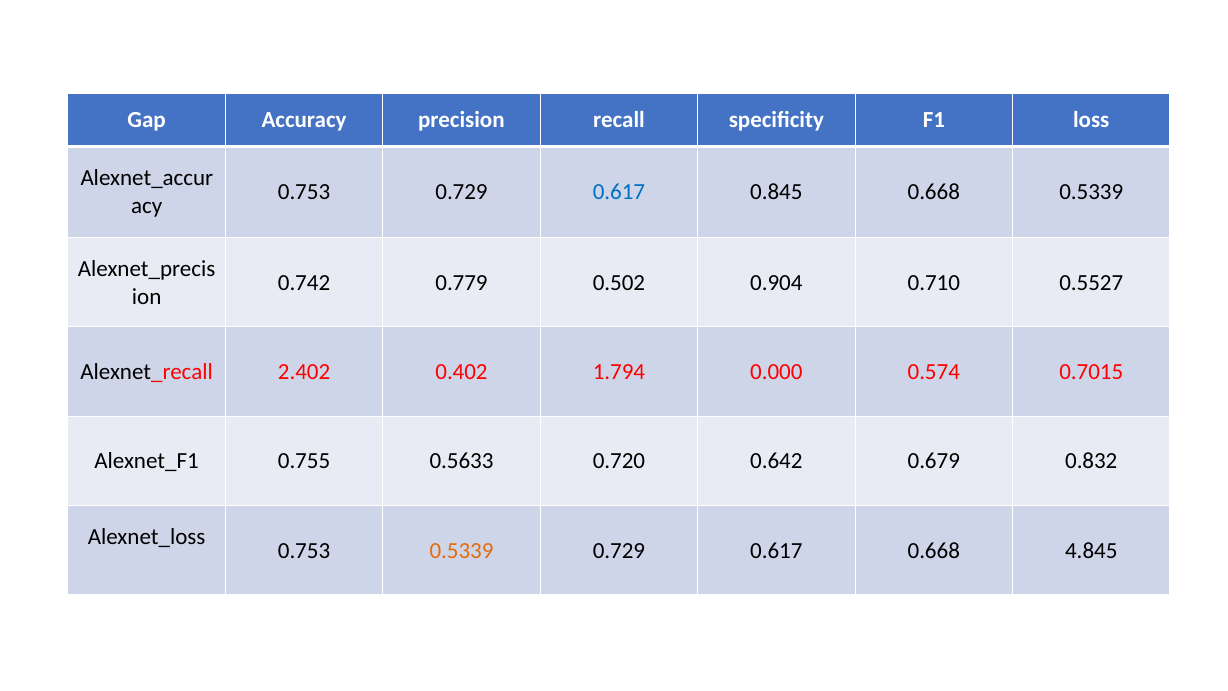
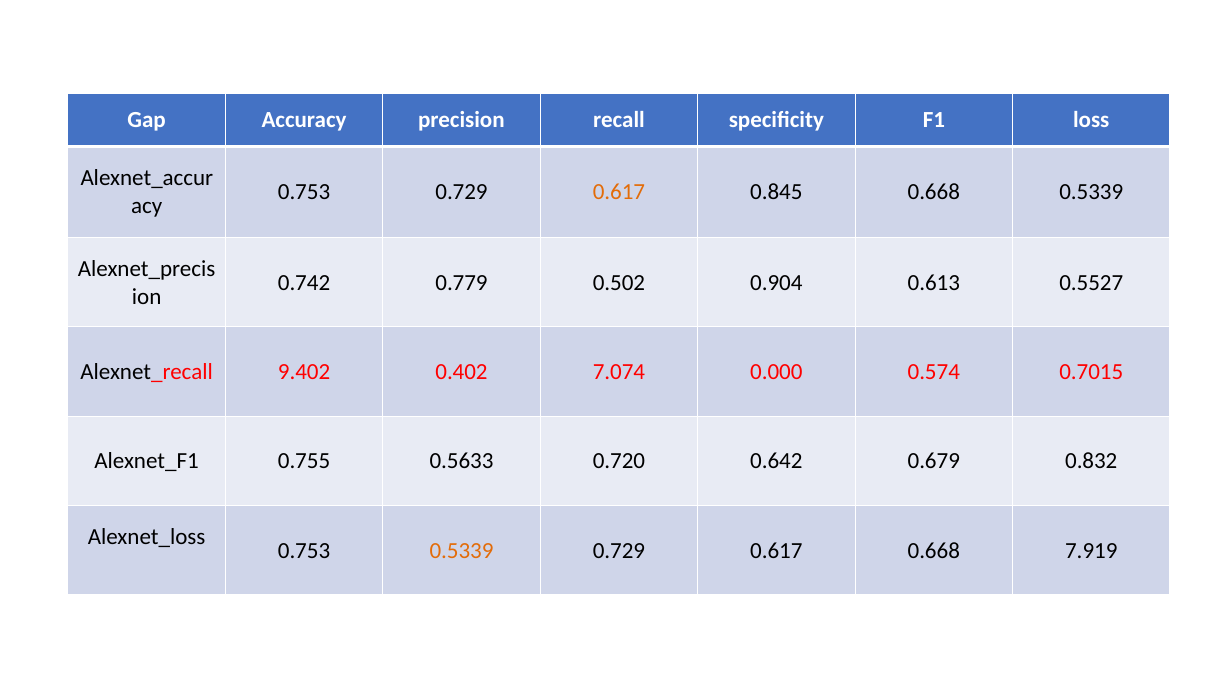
0.617 at (619, 192) colour: blue -> orange
0.710: 0.710 -> 0.613
2.402: 2.402 -> 9.402
1.794: 1.794 -> 7.074
4.845: 4.845 -> 7.919
